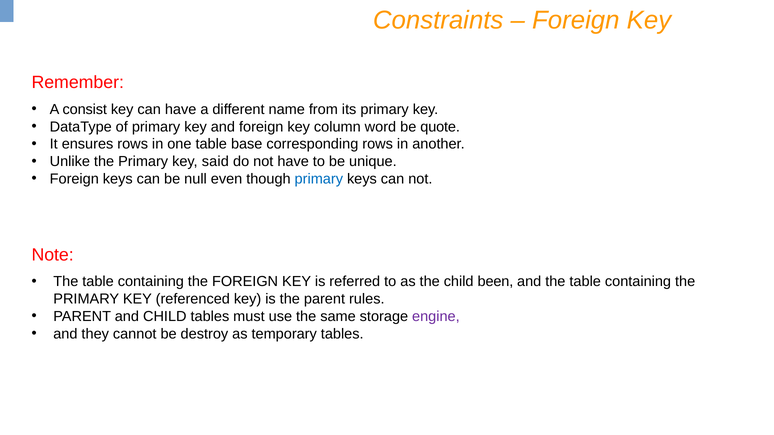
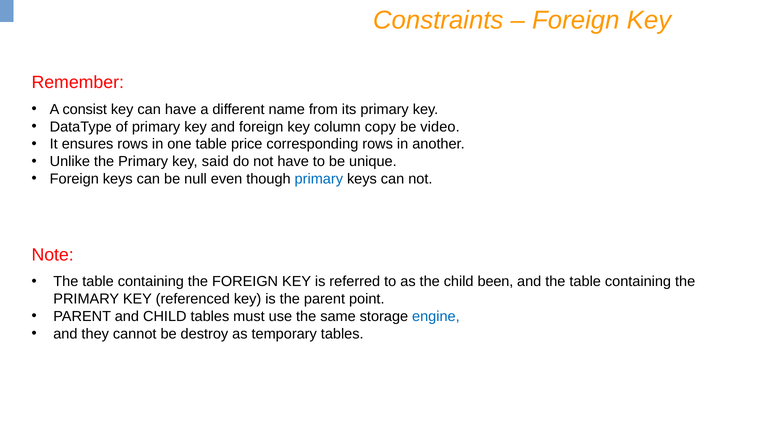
word: word -> copy
quote: quote -> video
base: base -> price
rules: rules -> point
engine colour: purple -> blue
